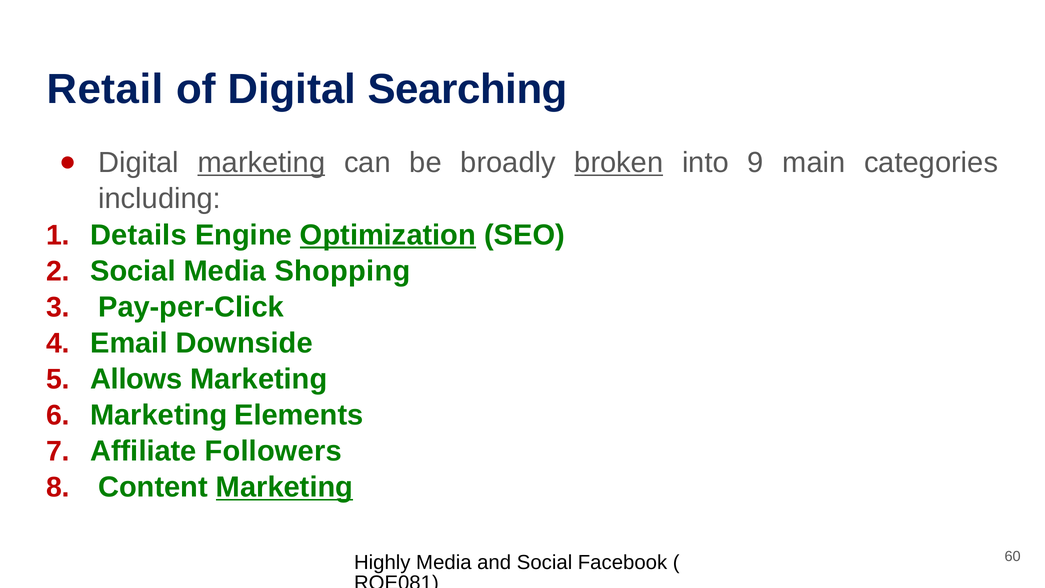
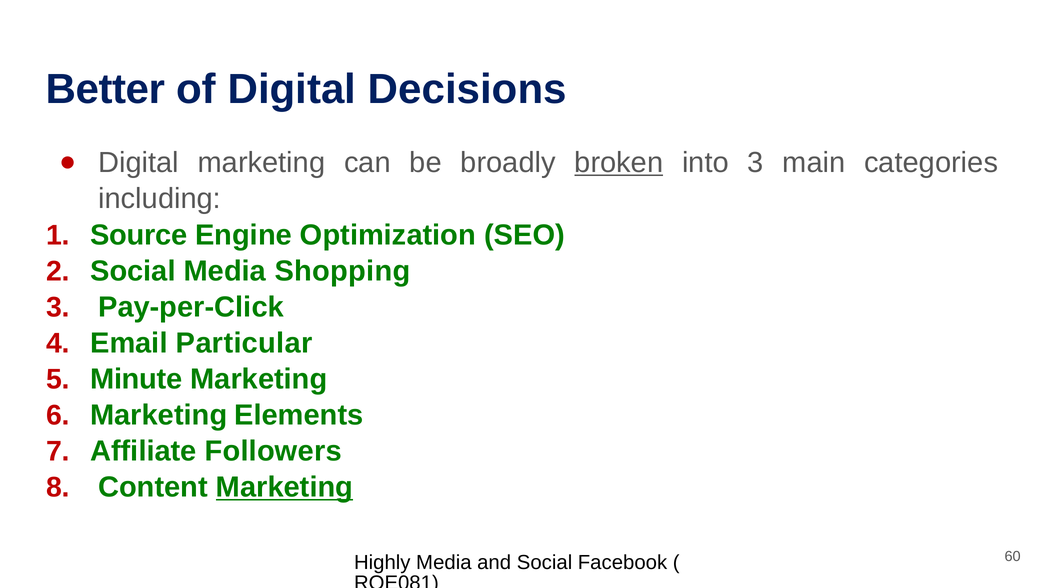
Retail: Retail -> Better
Searching: Searching -> Decisions
marketing at (261, 163) underline: present -> none
into 9: 9 -> 3
Details: Details -> Source
Optimization underline: present -> none
Downside: Downside -> Particular
Allows: Allows -> Minute
